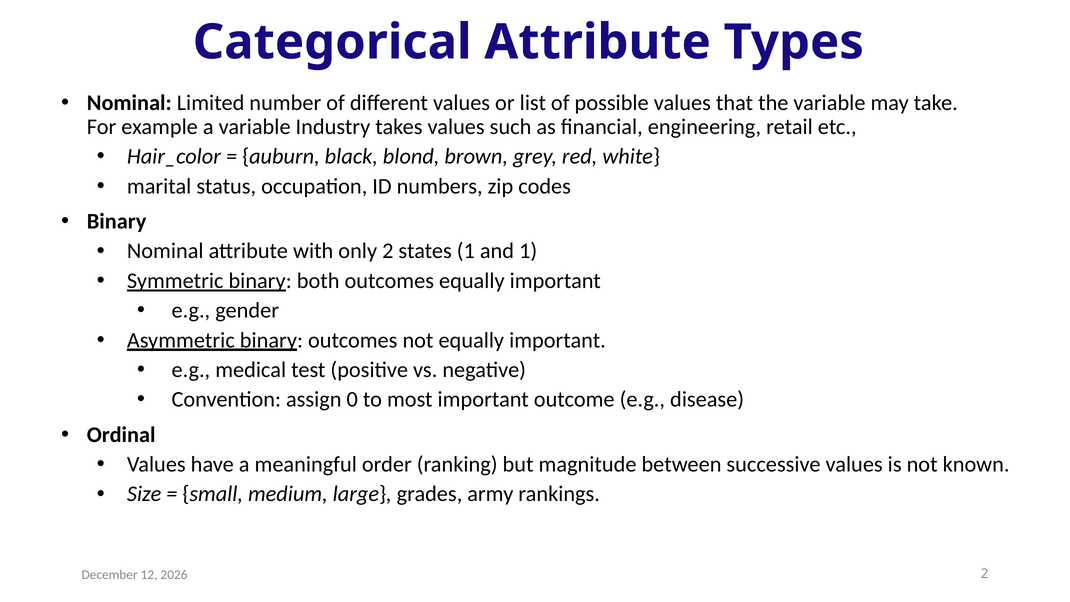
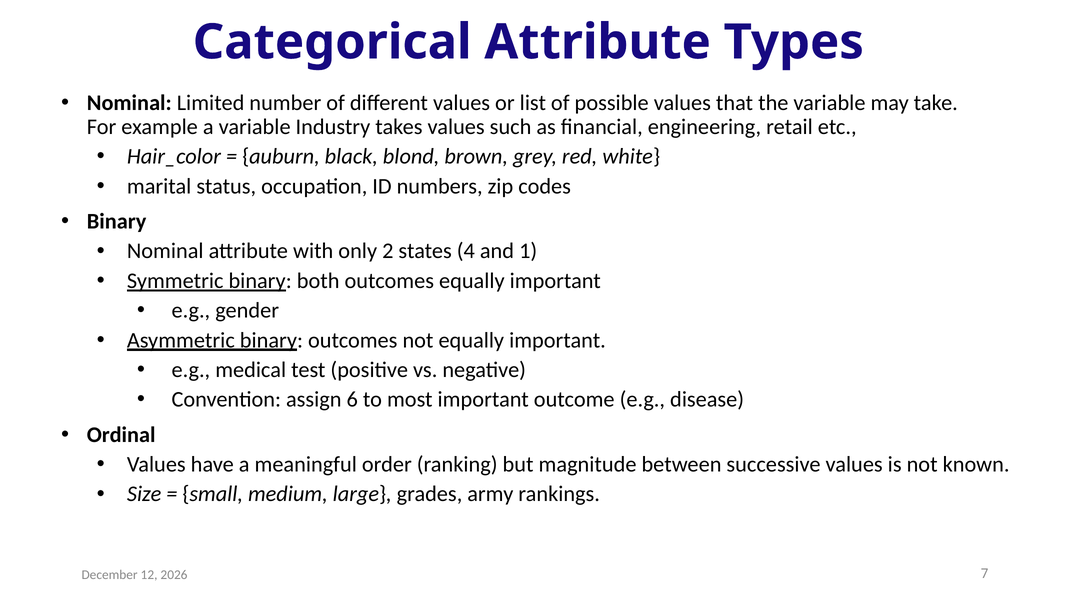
states 1: 1 -> 4
0: 0 -> 6
2 at (985, 574): 2 -> 7
